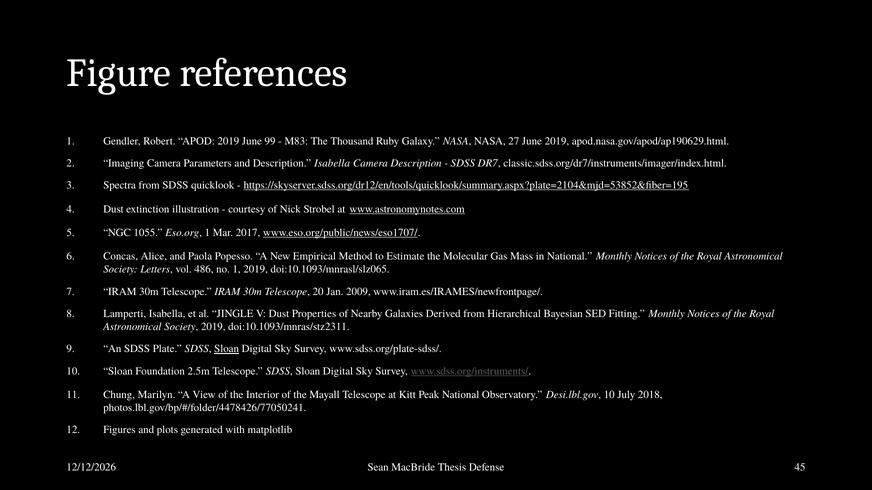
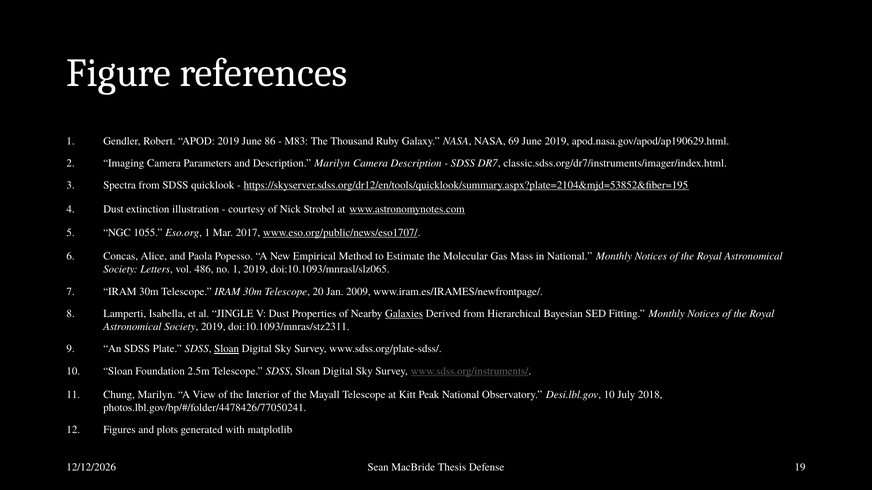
99: 99 -> 86
27: 27 -> 69
Description Isabella: Isabella -> Marilyn
Galaxies underline: none -> present
45: 45 -> 19
